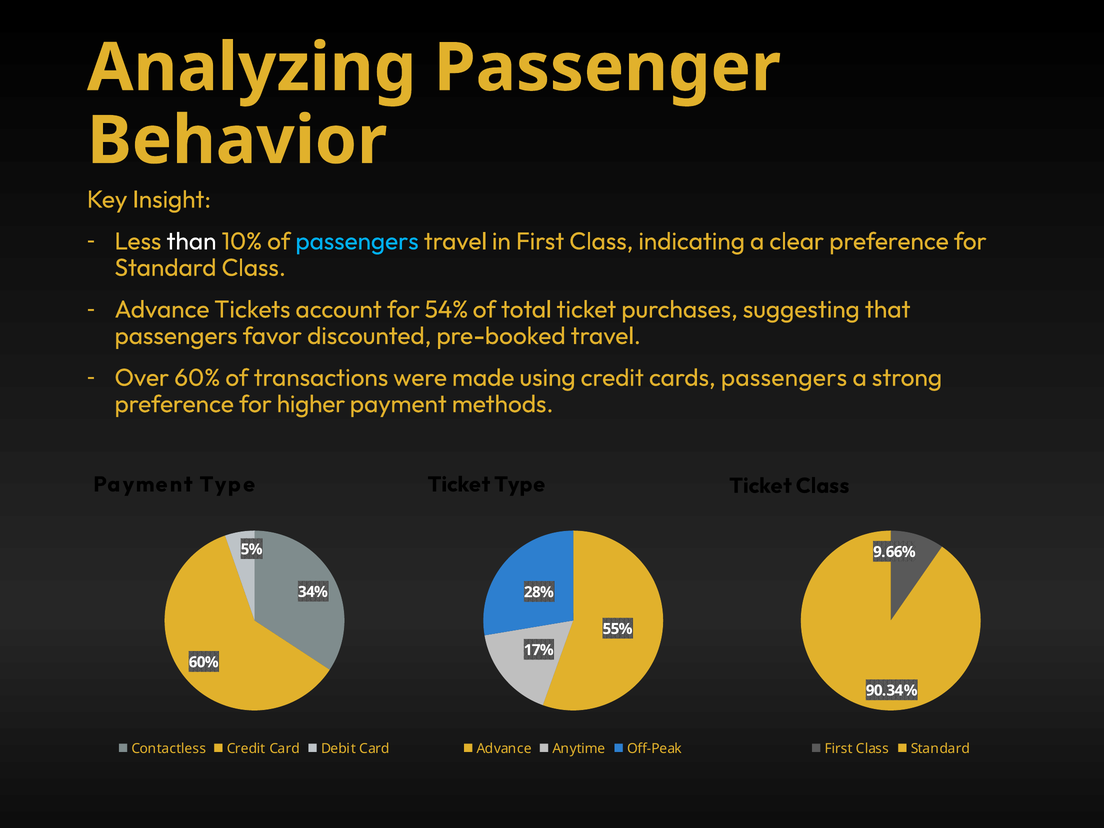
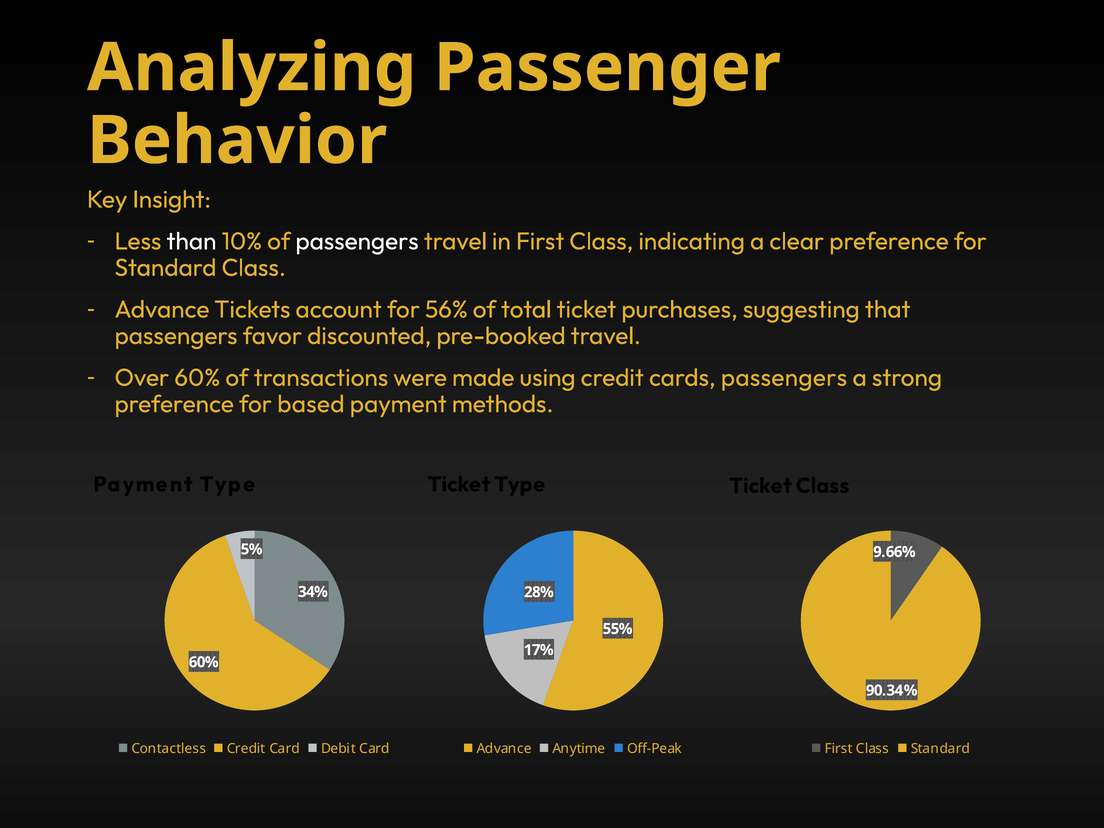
passengers at (357, 241) colour: light blue -> white
54%: 54% -> 56%
higher: higher -> based
